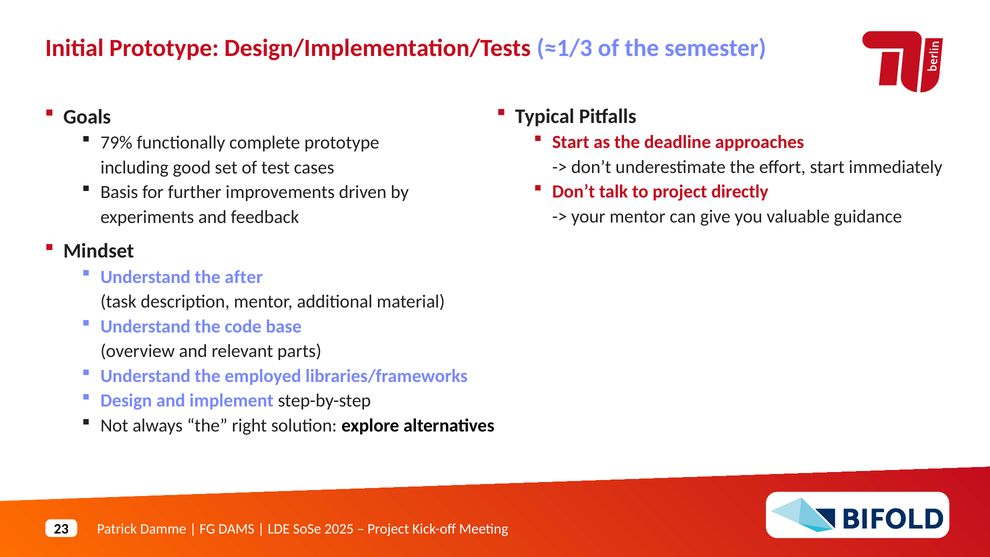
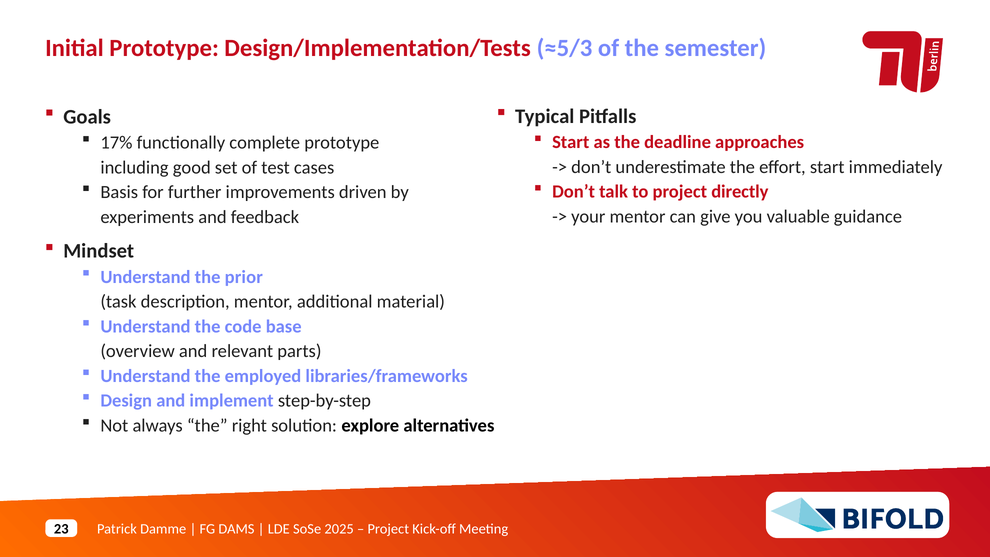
≈1/3: ≈1/3 -> ≈5/3
79%: 79% -> 17%
after: after -> prior
